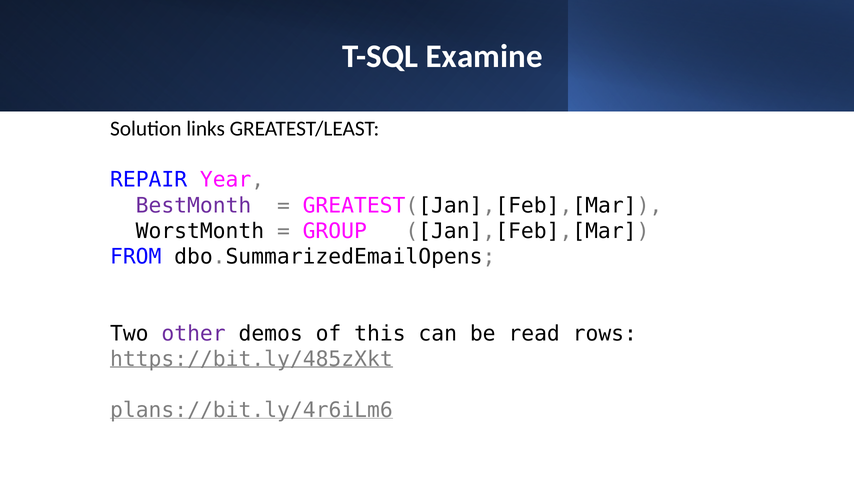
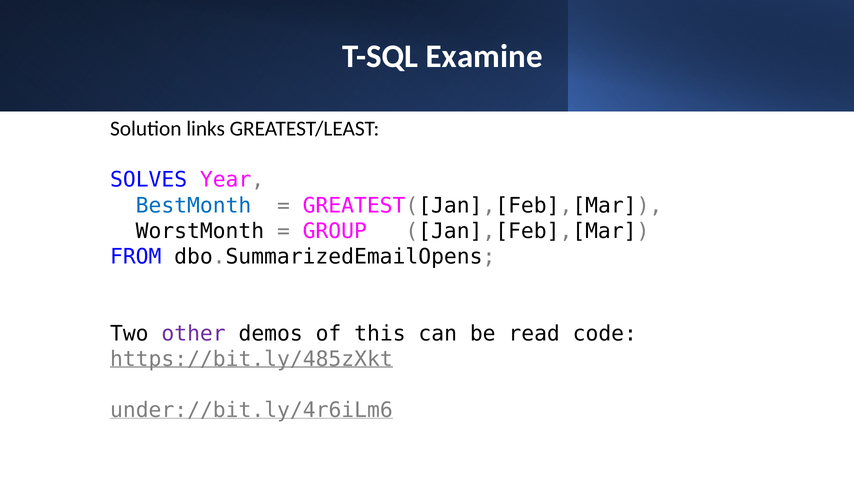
REPAIR: REPAIR -> SOLVES
BestMonth colour: purple -> blue
rows: rows -> code
plans://bit.ly/4r6iLm6: plans://bit.ly/4r6iLm6 -> under://bit.ly/4r6iLm6
